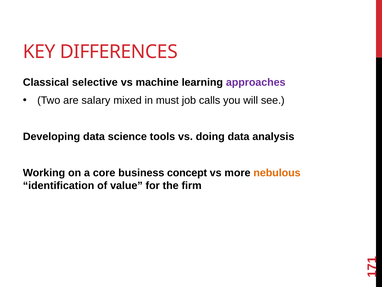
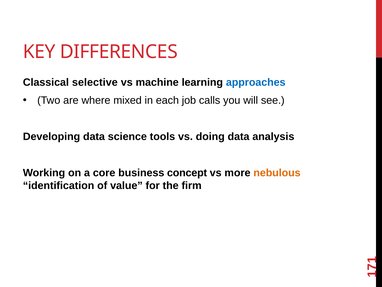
approaches colour: purple -> blue
salary: salary -> where
must: must -> each
